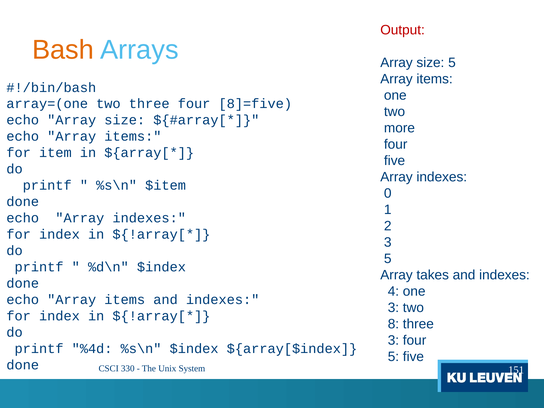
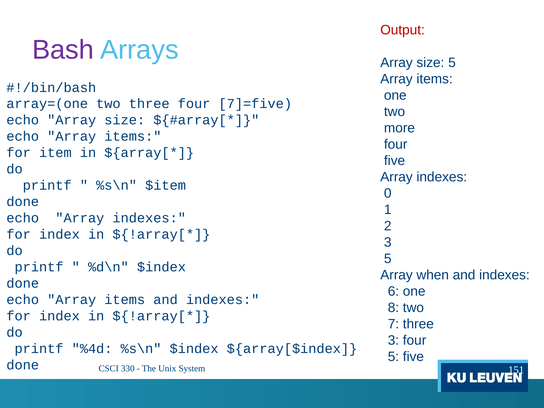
Bash colour: orange -> purple
8]=five: 8]=five -> 7]=five
takes: takes -> when
4: 4 -> 6
3 at (393, 308): 3 -> 8
8: 8 -> 7
